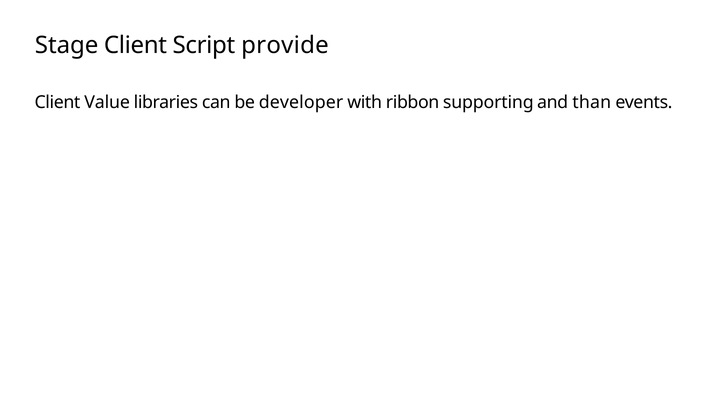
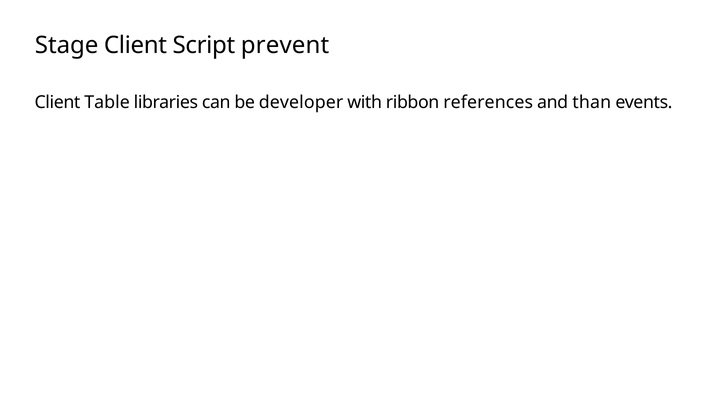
provide: provide -> prevent
Value: Value -> Table
supporting: supporting -> references
